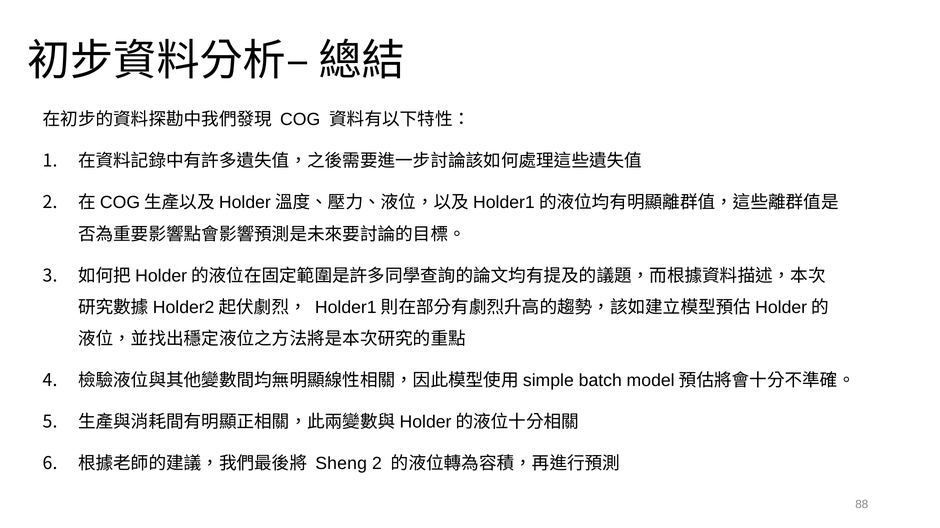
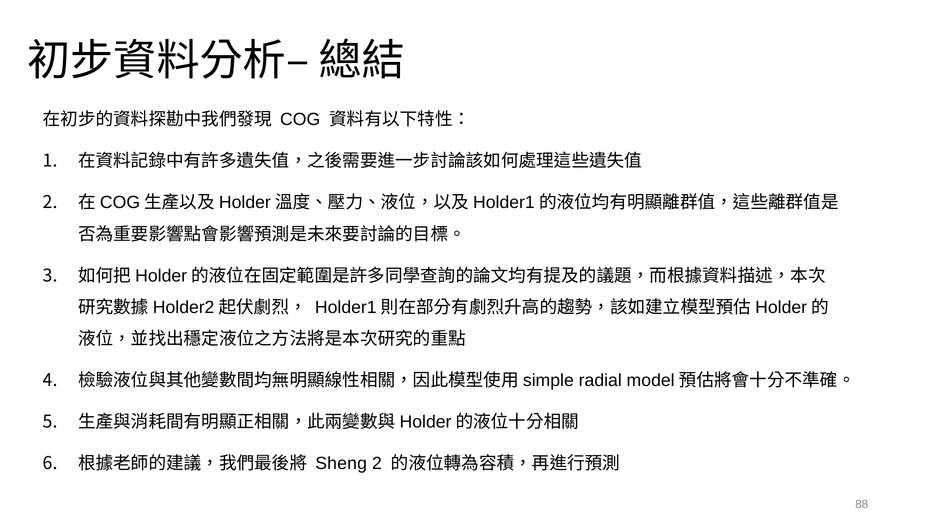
batch: batch -> radial
